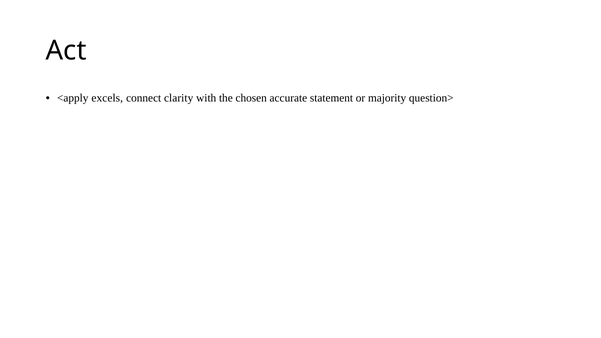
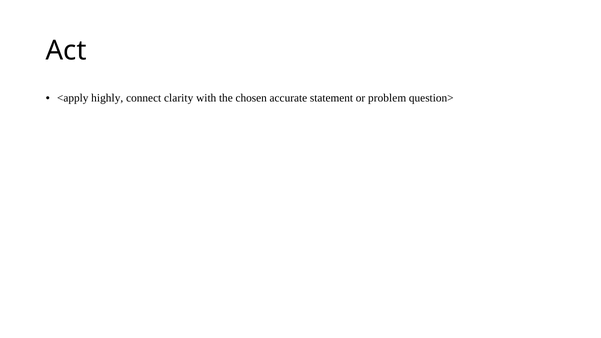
excels: excels -> highly
majority: majority -> problem
